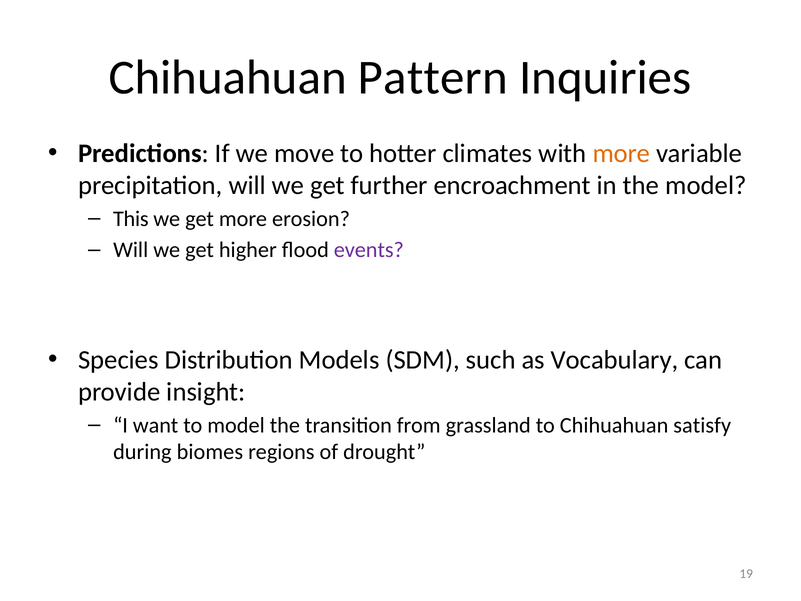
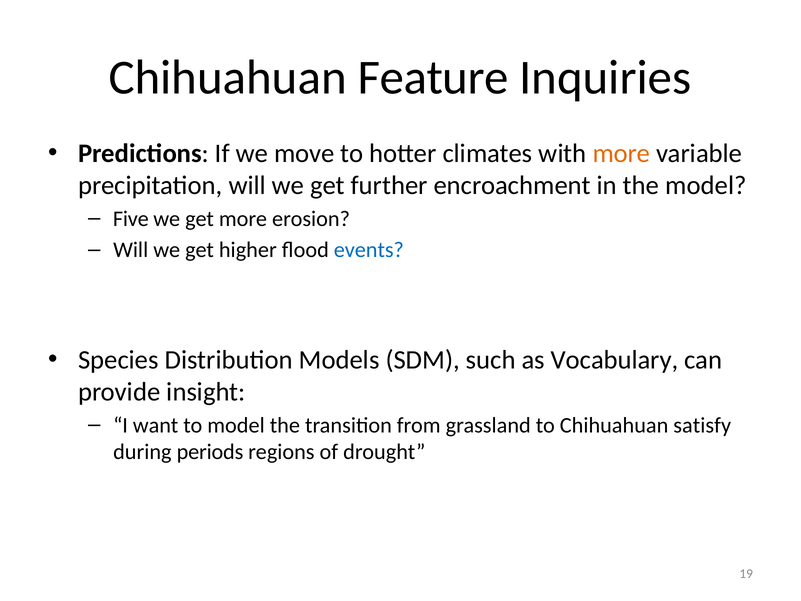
Pattern: Pattern -> Feature
This: This -> Five
events colour: purple -> blue
biomes: biomes -> periods
